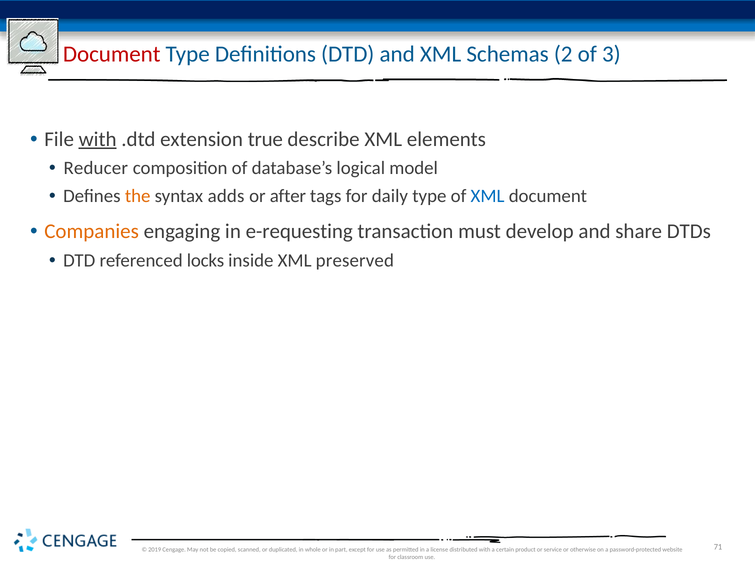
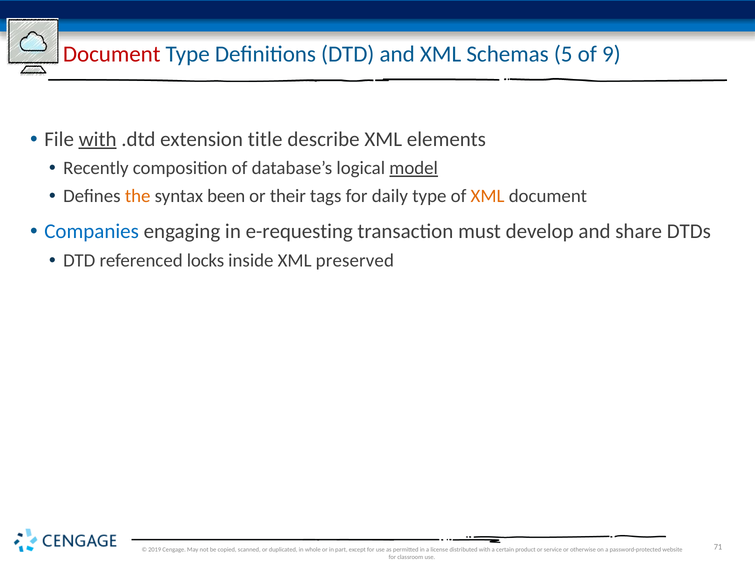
2: 2 -> 5
3: 3 -> 9
true: true -> title
Reducer: Reducer -> Recently
model underline: none -> present
adds: adds -> been
after: after -> their
XML at (488, 196) colour: blue -> orange
Companies colour: orange -> blue
